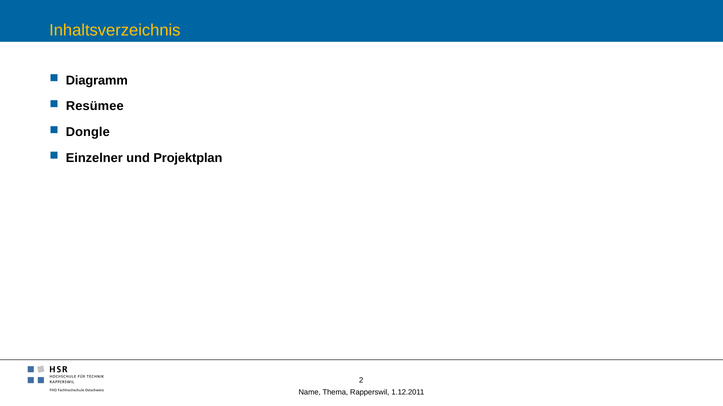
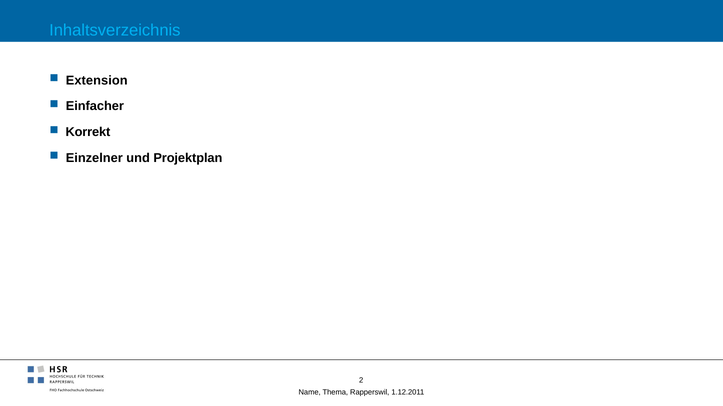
Inhaltsverzeichnis colour: yellow -> light blue
Diagramm: Diagramm -> Extension
Resümee: Resümee -> Einfacher
Dongle: Dongle -> Korrekt
